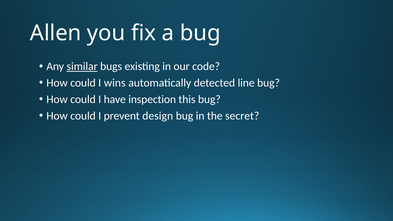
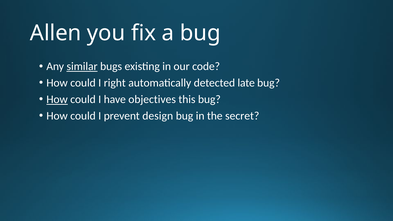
wins: wins -> right
line: line -> late
How at (57, 99) underline: none -> present
inspection: inspection -> objectives
